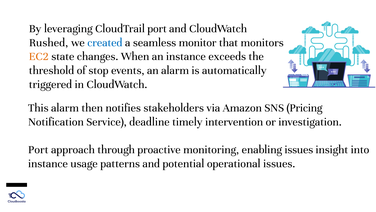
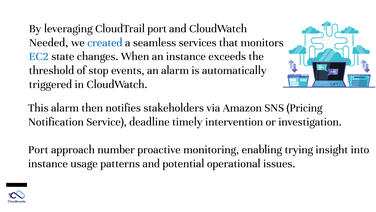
Rushed: Rushed -> Needed
monitor: monitor -> services
EC2 colour: orange -> blue
through: through -> number
enabling issues: issues -> trying
